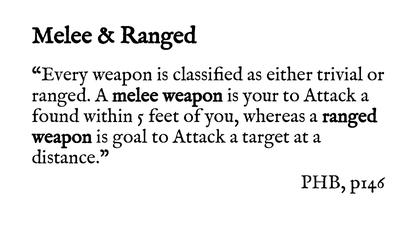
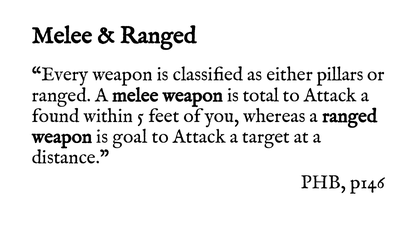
trivial: trivial -> pillars
your: your -> total
